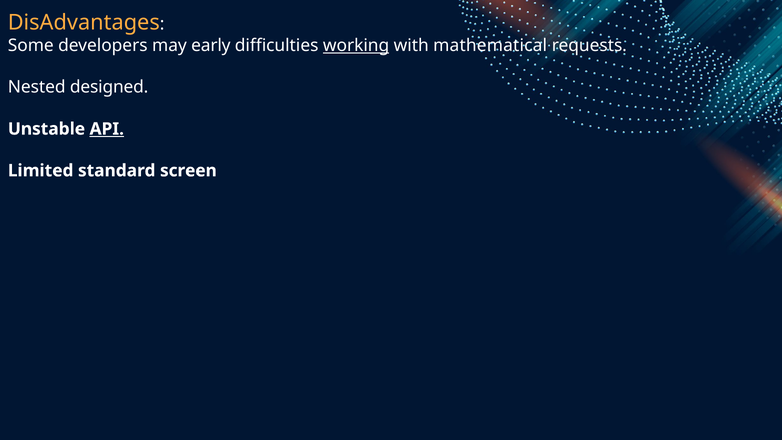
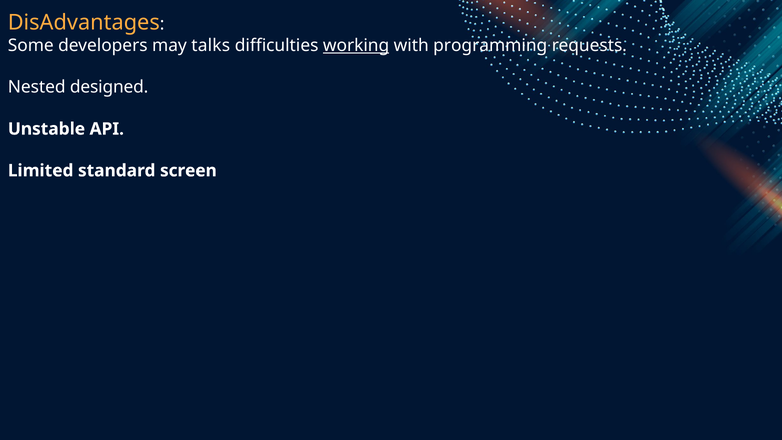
early: early -> talks
mathematical: mathematical -> programming
API underline: present -> none
